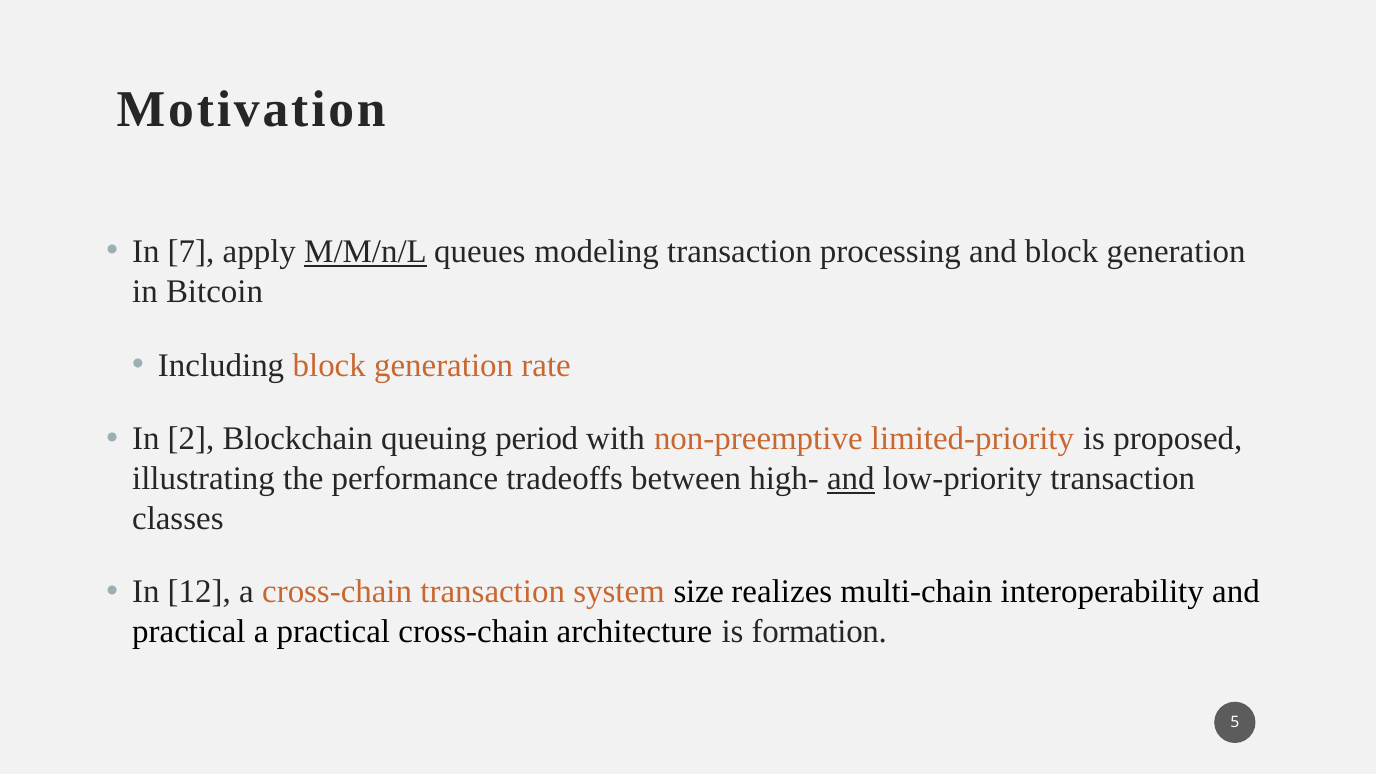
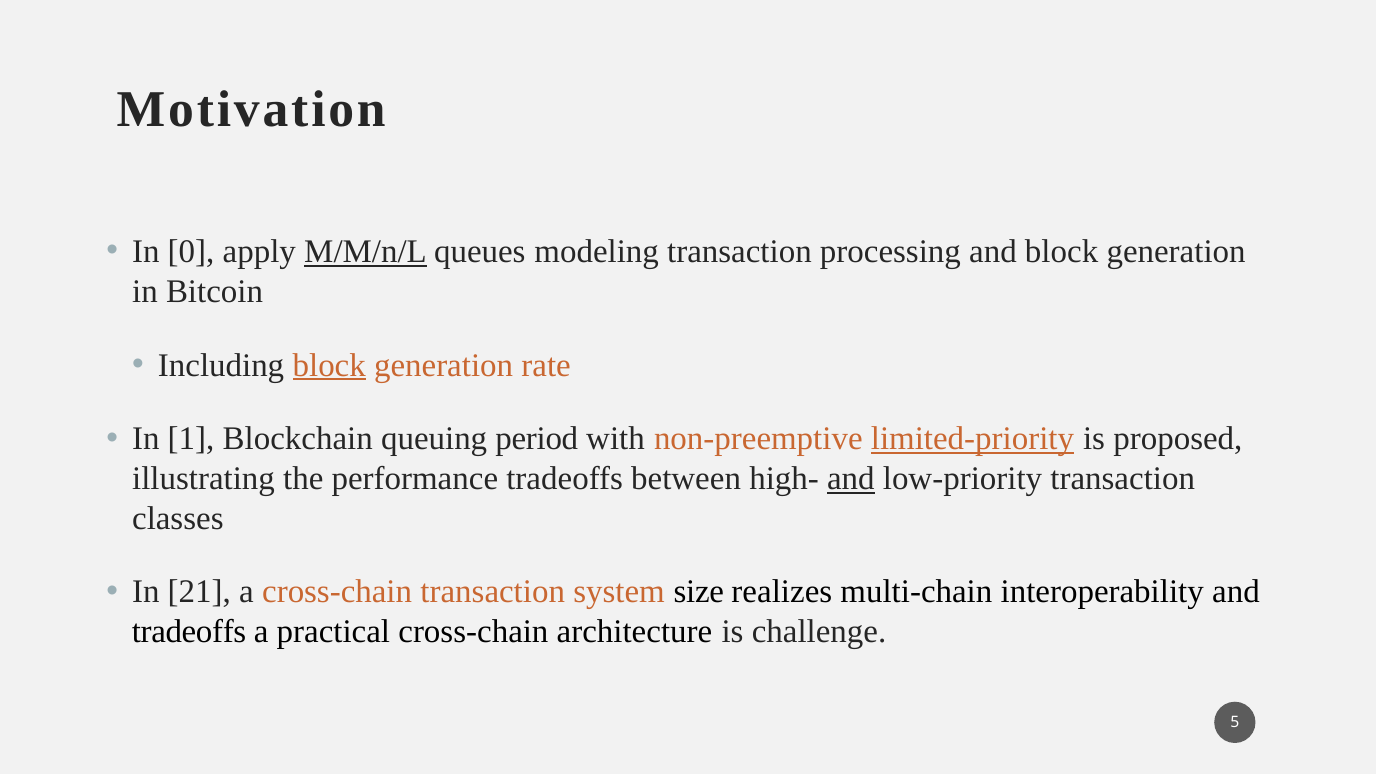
7: 7 -> 0
block at (329, 365) underline: none -> present
2: 2 -> 1
limited-priority underline: none -> present
12: 12 -> 21
practical at (189, 632): practical -> tradeoffs
formation: formation -> challenge
